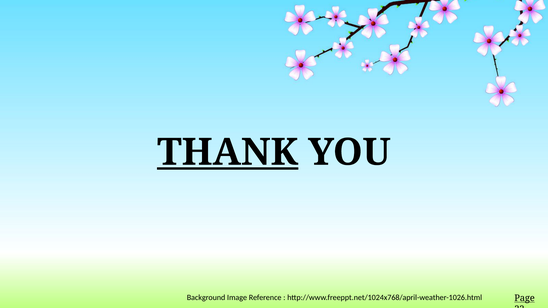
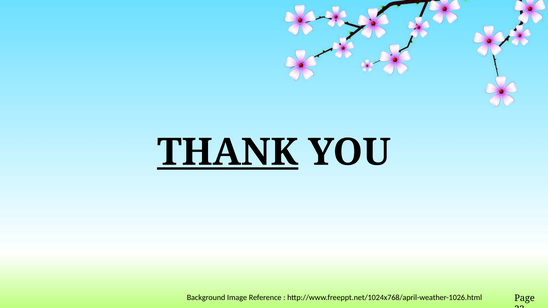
Page underline: present -> none
